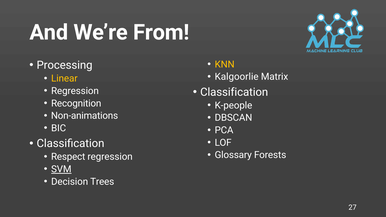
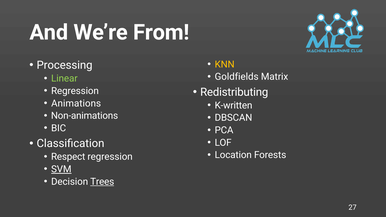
Kalgoorlie: Kalgoorlie -> Goldfields
Linear colour: yellow -> light green
Classification at (234, 92): Classification -> Redistributing
Recognition: Recognition -> Animations
K-people: K-people -> K-written
Glossary: Glossary -> Location
Trees underline: none -> present
